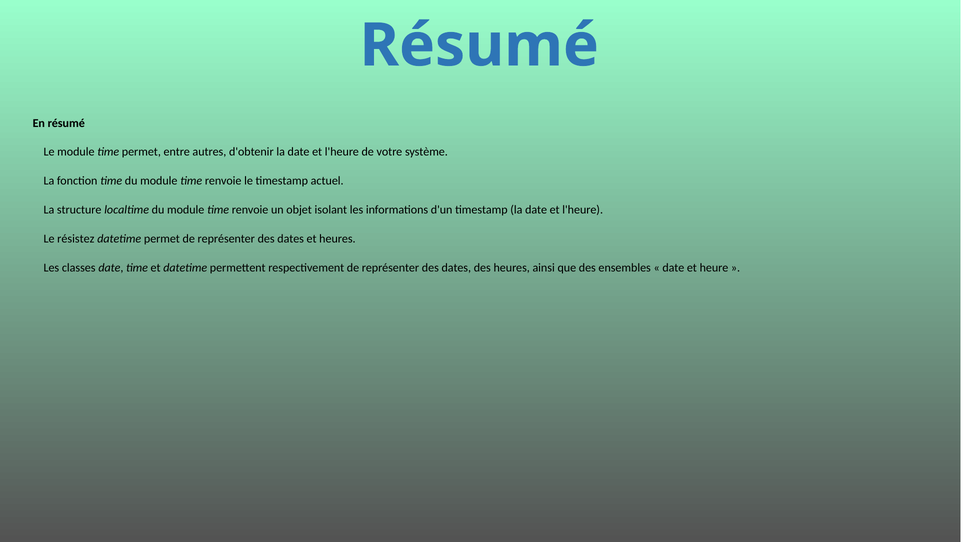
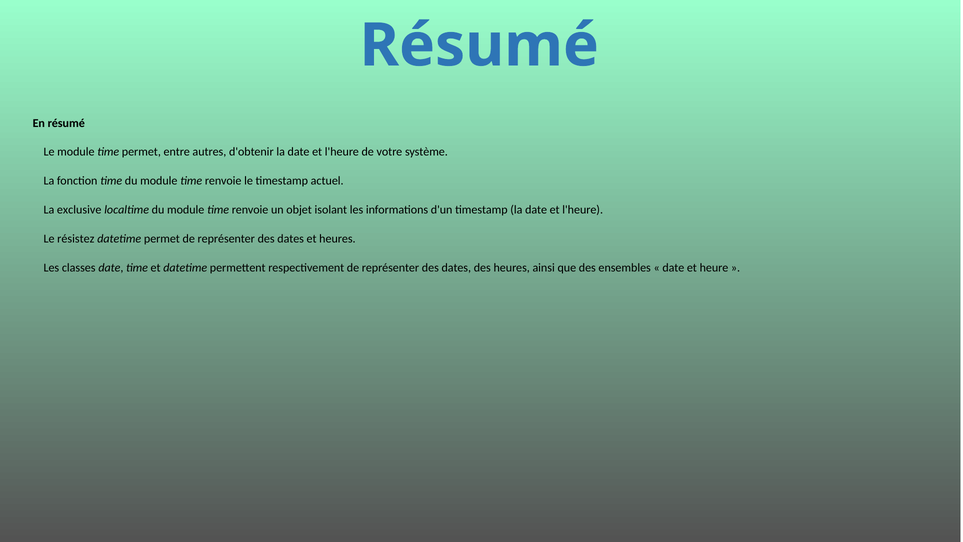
structure: structure -> exclusive
